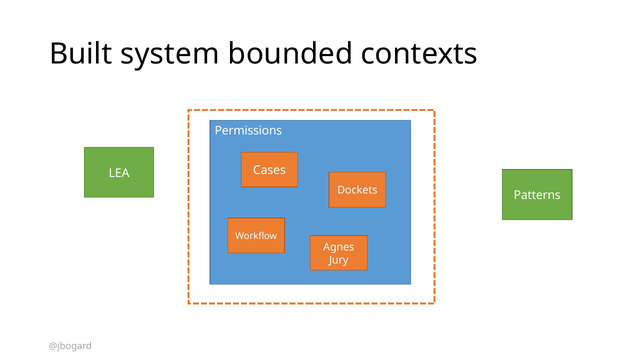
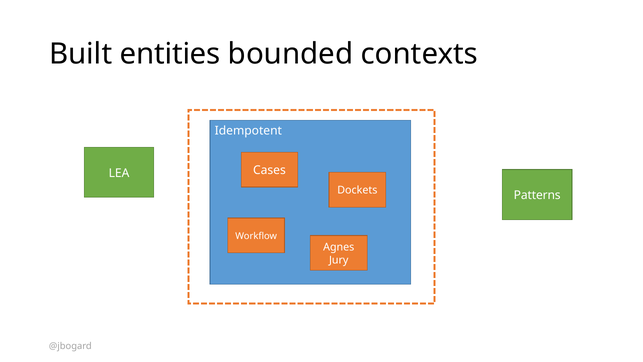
system: system -> entities
Permissions: Permissions -> Idempotent
